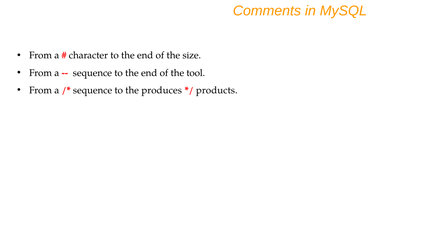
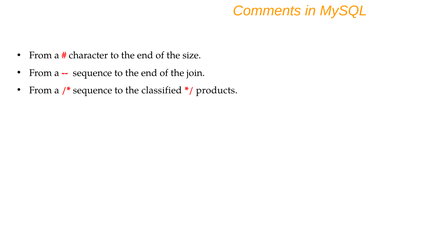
tool: tool -> join
produces: produces -> classified
